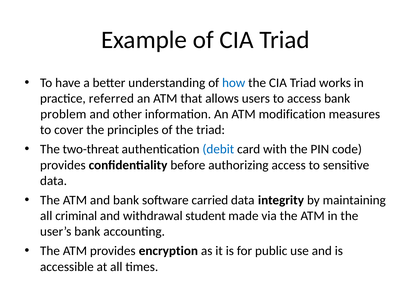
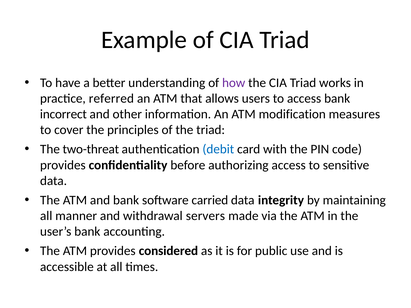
how colour: blue -> purple
problem: problem -> incorrect
criminal: criminal -> manner
student: student -> servers
encryption: encryption -> considered
